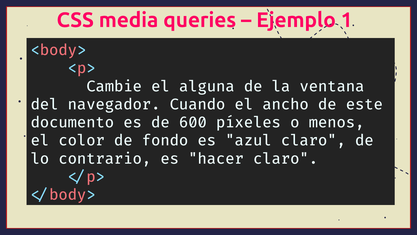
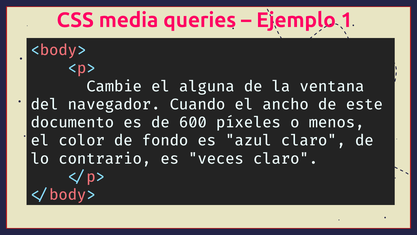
hacer: hacer -> veces
